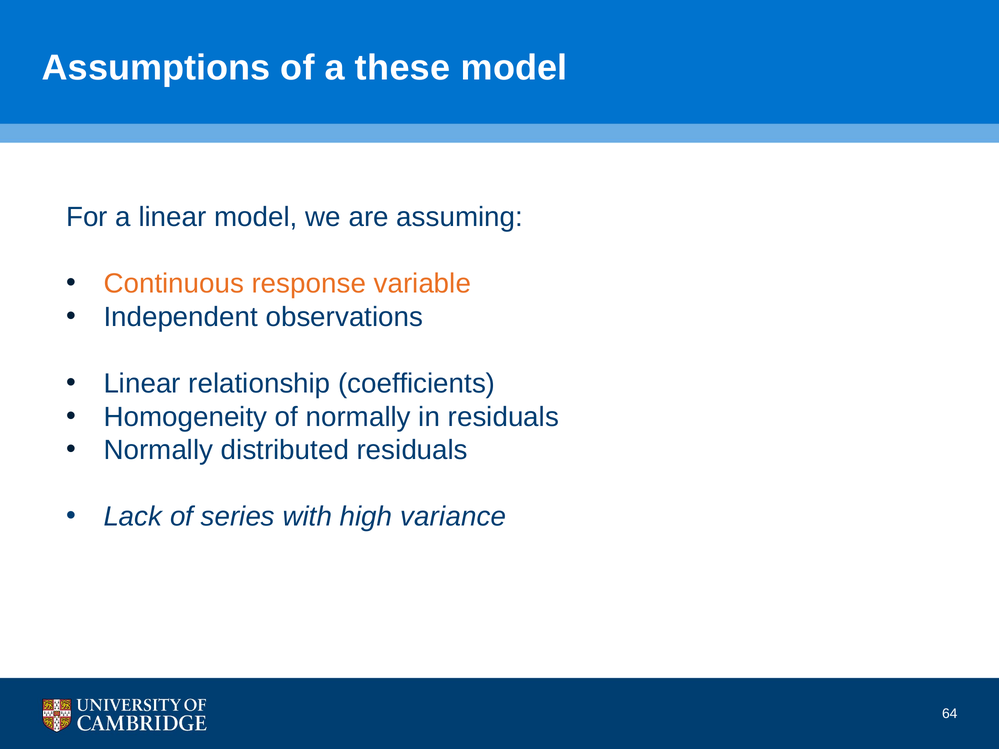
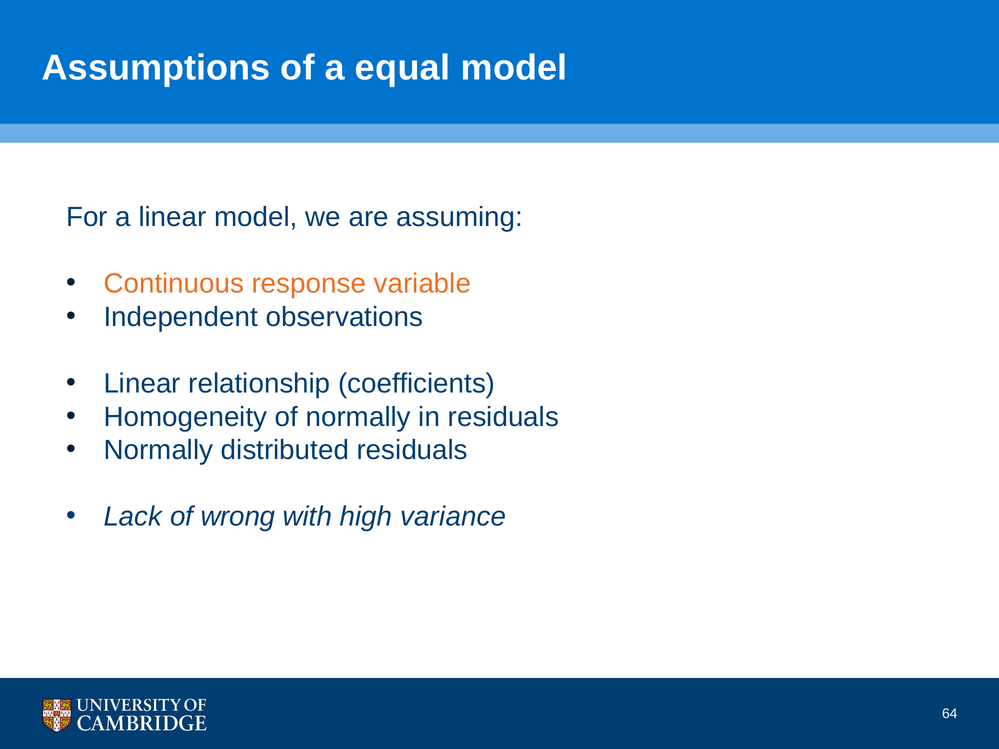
these: these -> equal
series: series -> wrong
